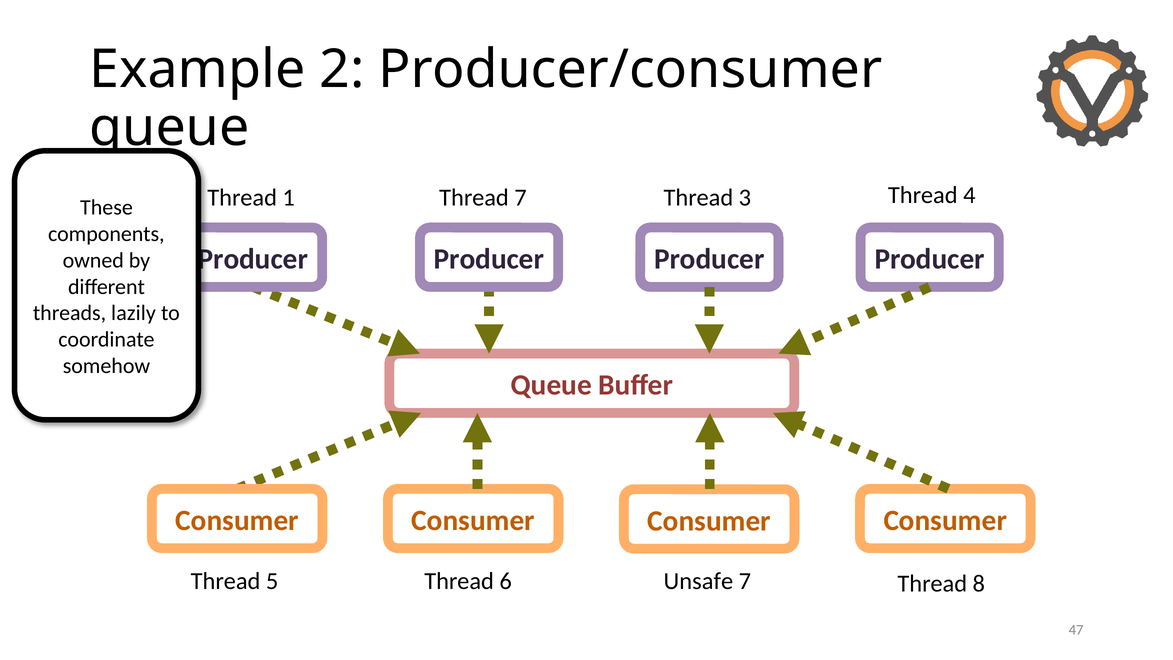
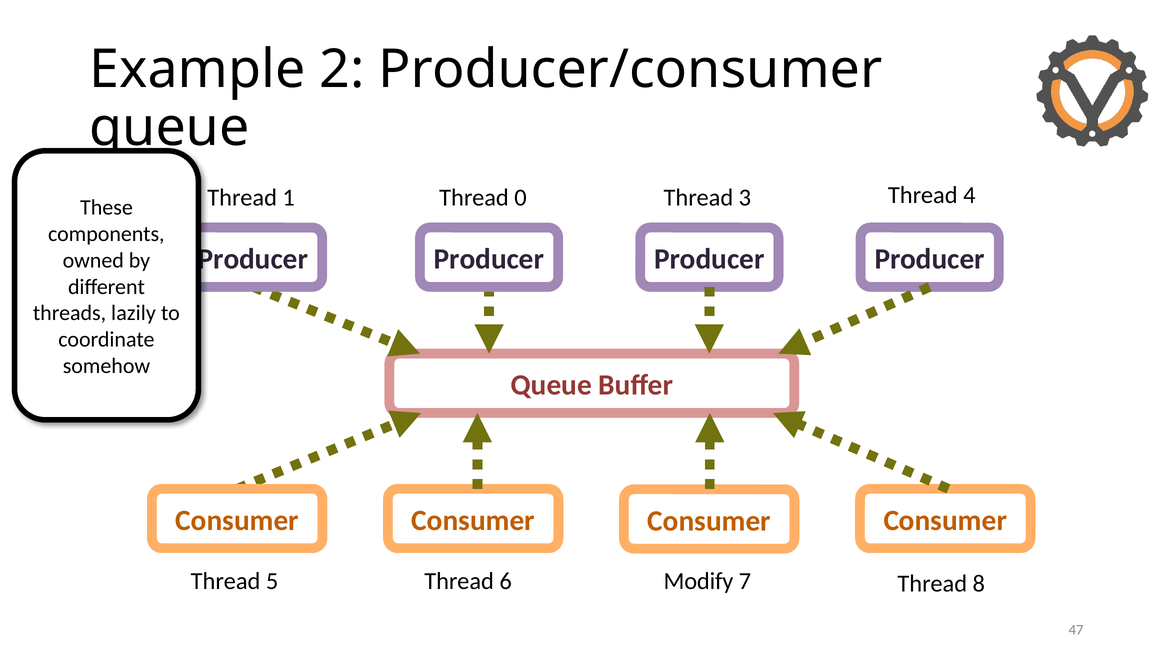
Thread 7: 7 -> 0
Unsafe: Unsafe -> Modify
